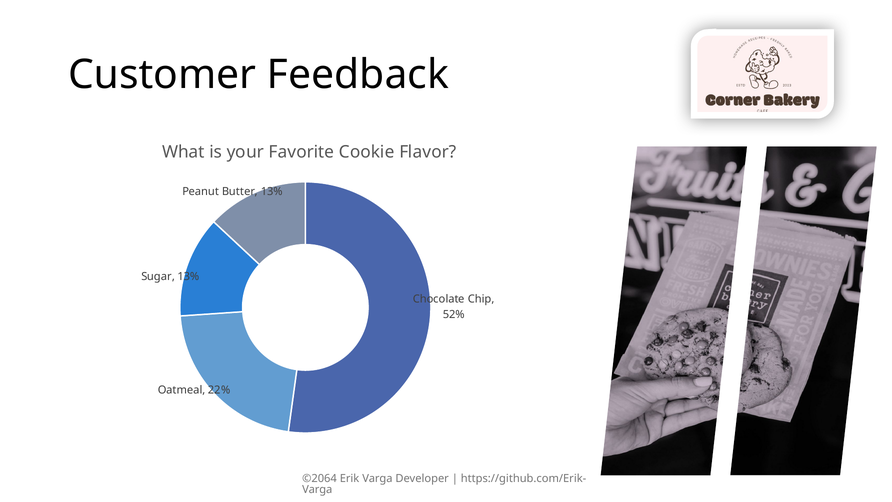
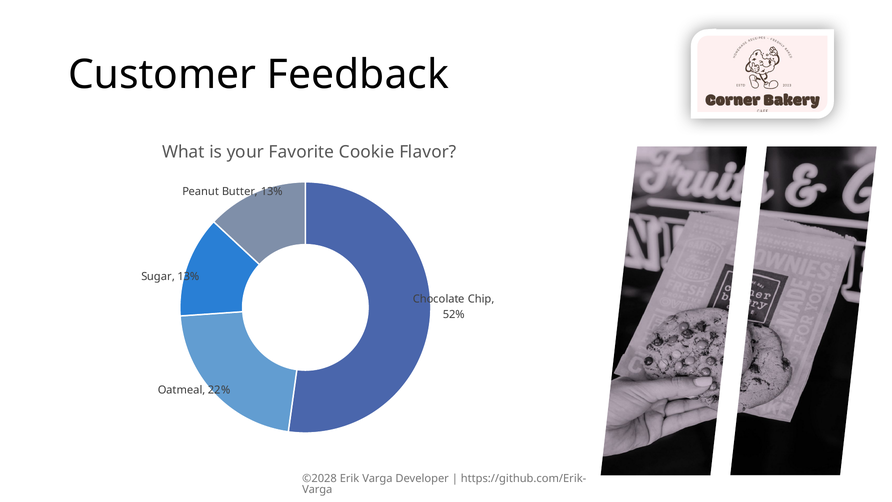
©2064: ©2064 -> ©2028
